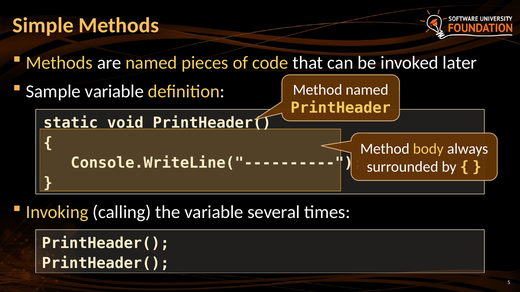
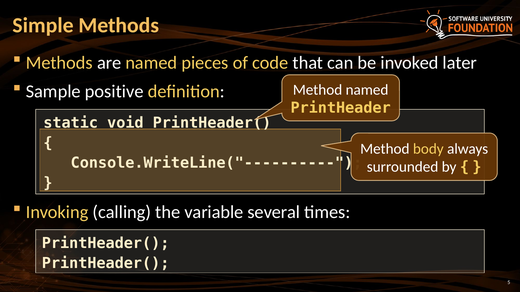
Sample variable: variable -> positive
